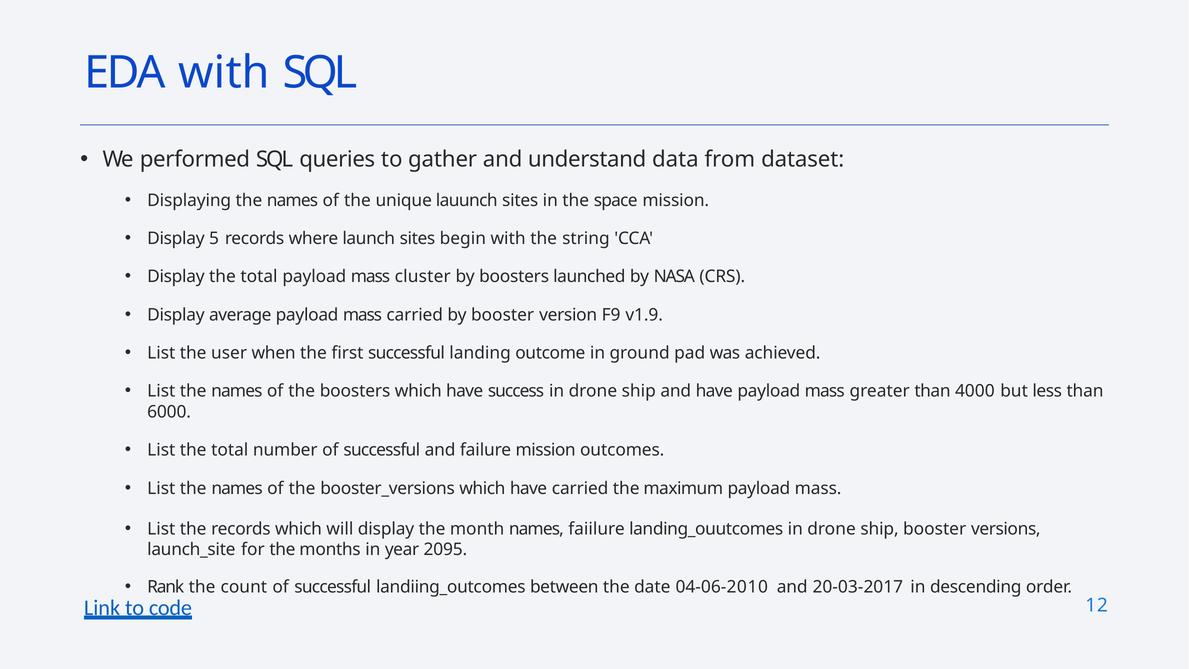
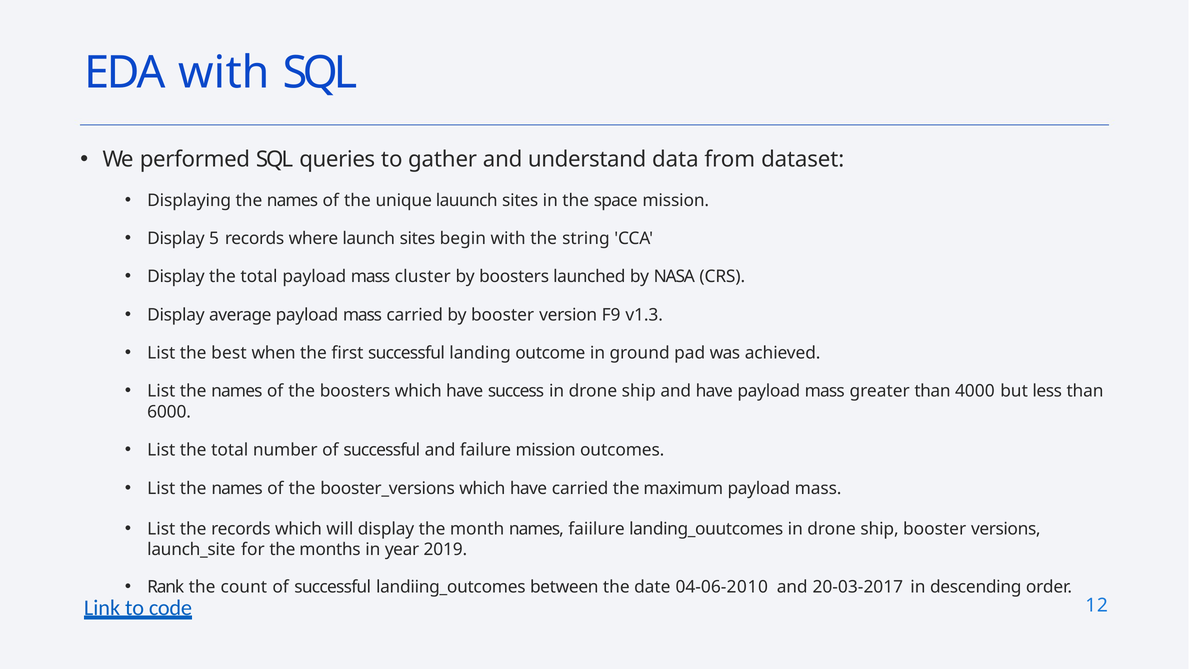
v1.9: v1.9 -> v1.3
user: user -> best
2095: 2095 -> 2019
